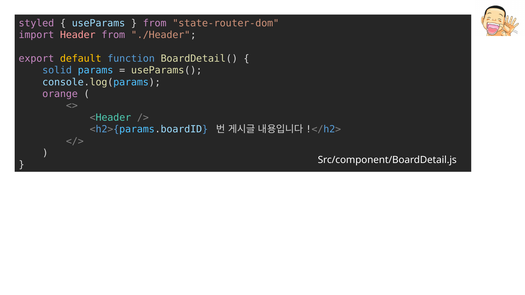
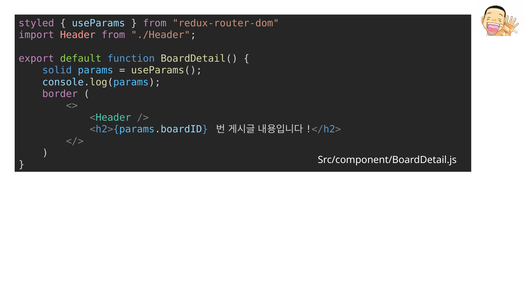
state-router-dom: state-router-dom -> redux-router-dom
default colour: yellow -> light green
orange: orange -> border
